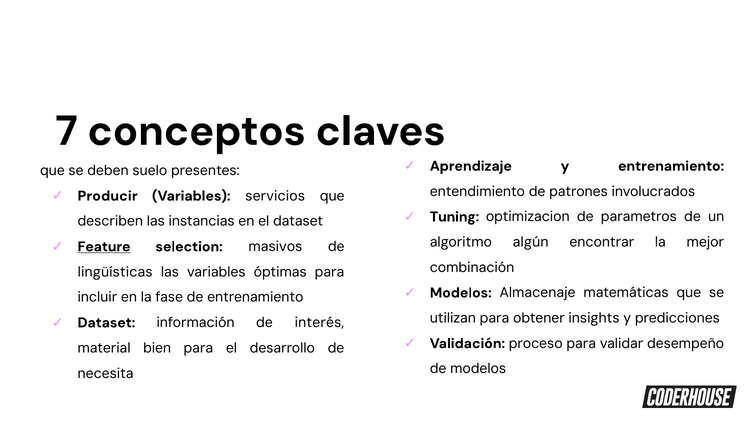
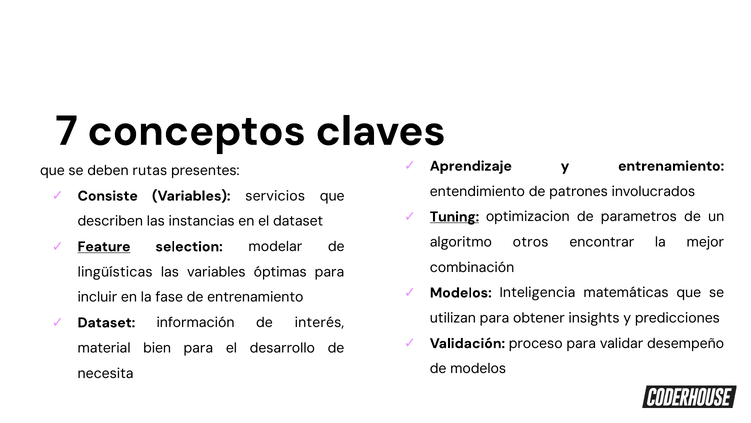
suelo: suelo -> rutas
Producir: Producir -> Consiste
Tuning underline: none -> present
algún: algún -> otros
masivos: masivos -> modelar
Almacenaje: Almacenaje -> Inteligencia
